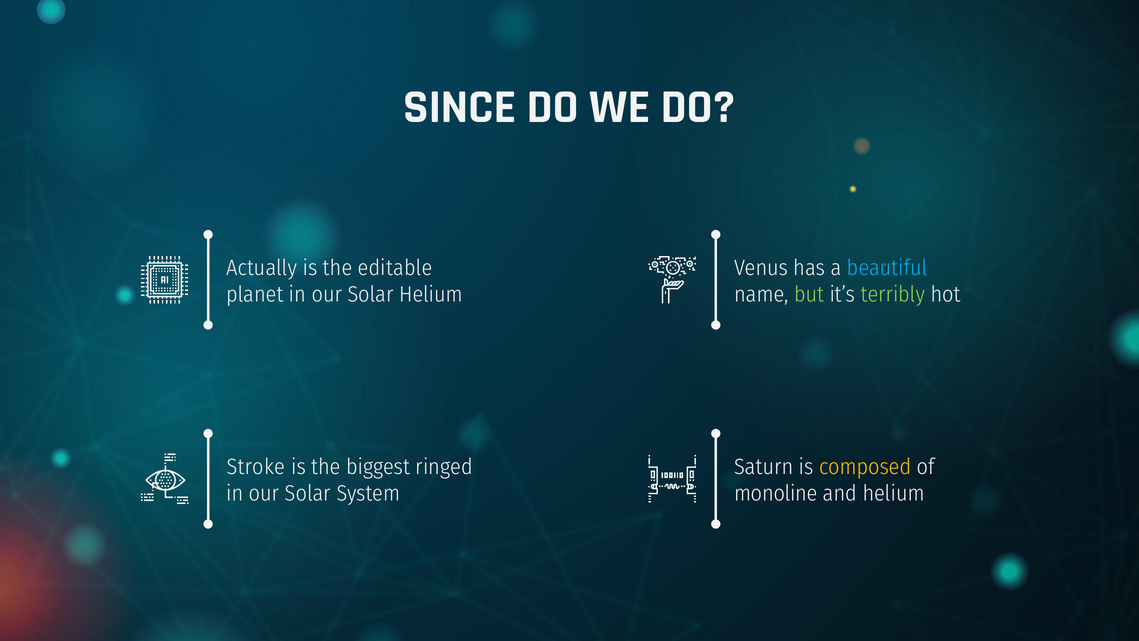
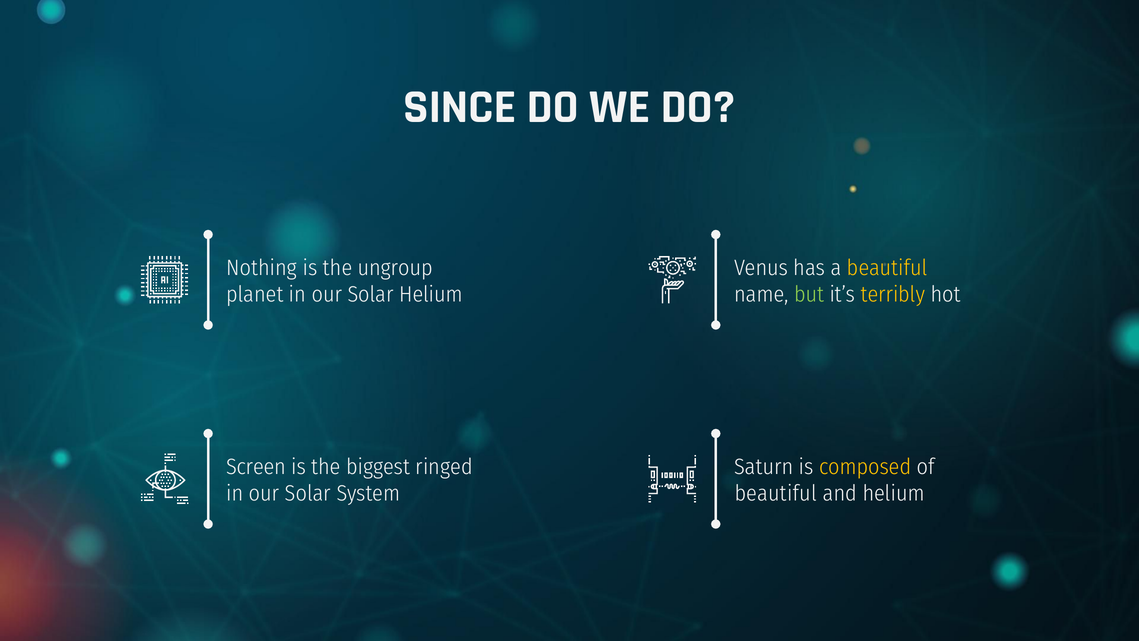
Actually: Actually -> Nothing
editable: editable -> ungroup
beautiful at (887, 268) colour: light blue -> yellow
terribly colour: light green -> yellow
Stroke: Stroke -> Screen
monoline at (776, 493): monoline -> beautiful
